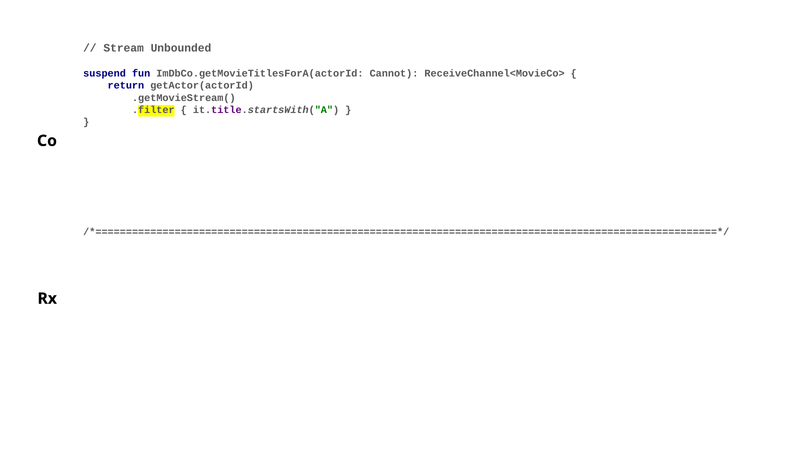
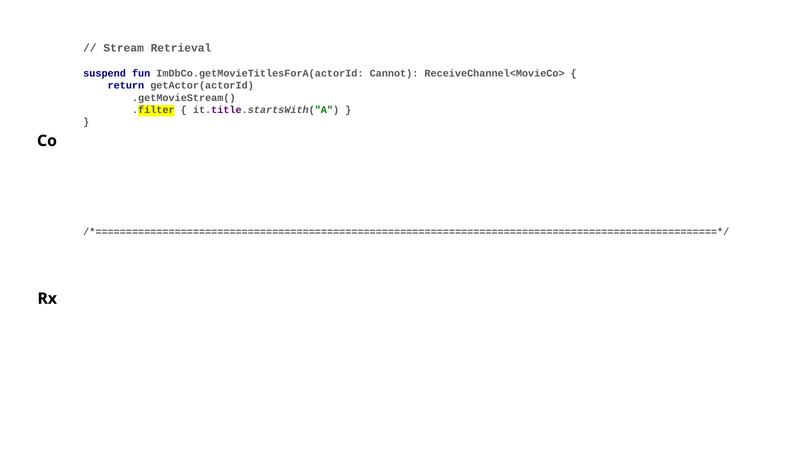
Unbounded: Unbounded -> Retrieval
